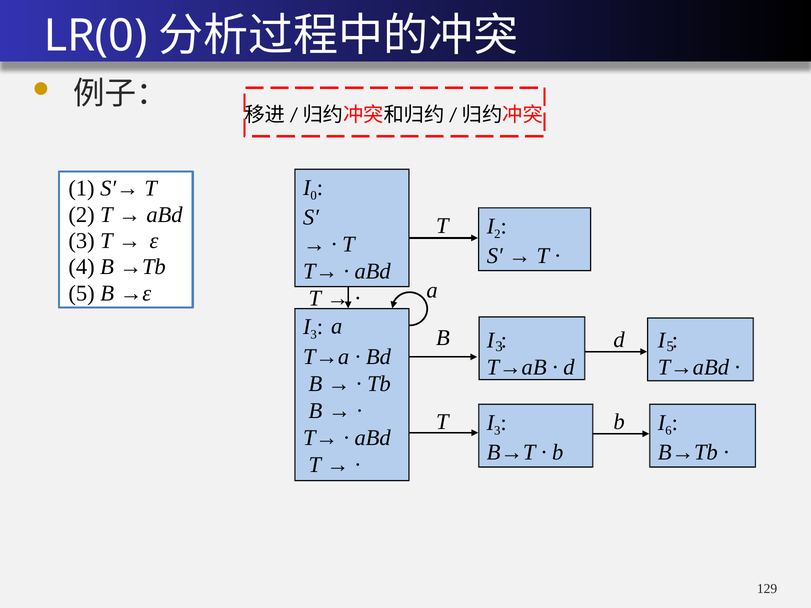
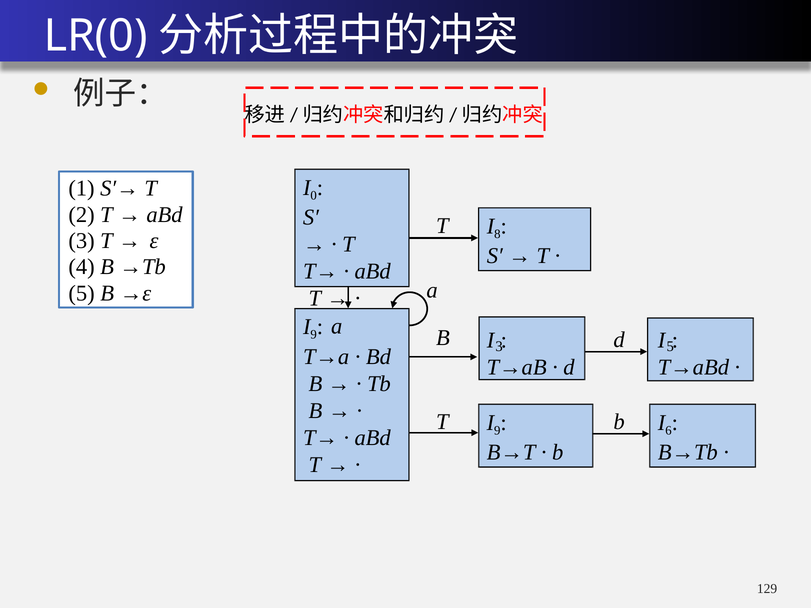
I 2: 2 -> 8
3 at (314, 335): 3 -> 9
3 at (497, 431): 3 -> 9
